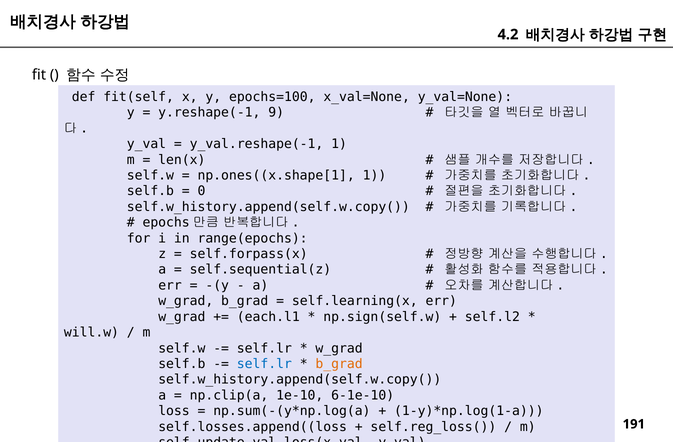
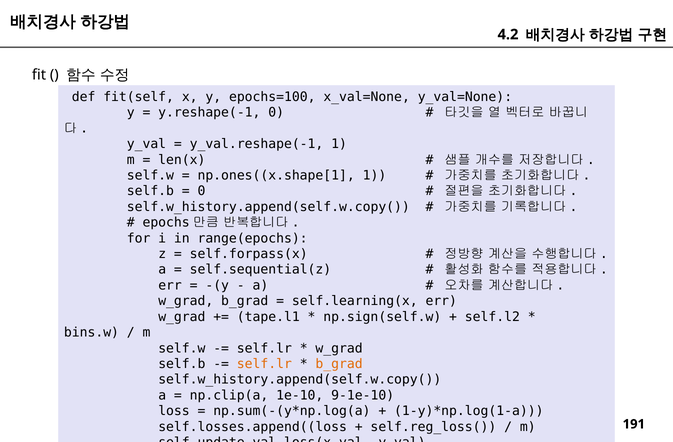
y.reshape(-1 9: 9 -> 0
each.l1: each.l1 -> tape.l1
will.w: will.w -> bins.w
self.lr at (264, 364) colour: blue -> orange
6-1e-10: 6-1e-10 -> 9-1e-10
